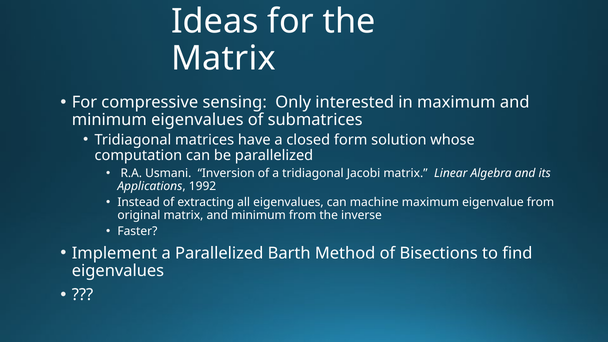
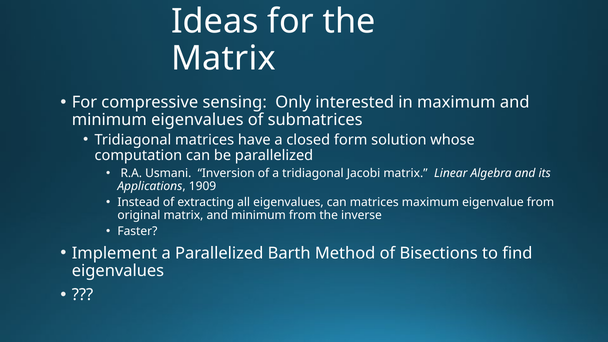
1992: 1992 -> 1909
can machine: machine -> matrices
